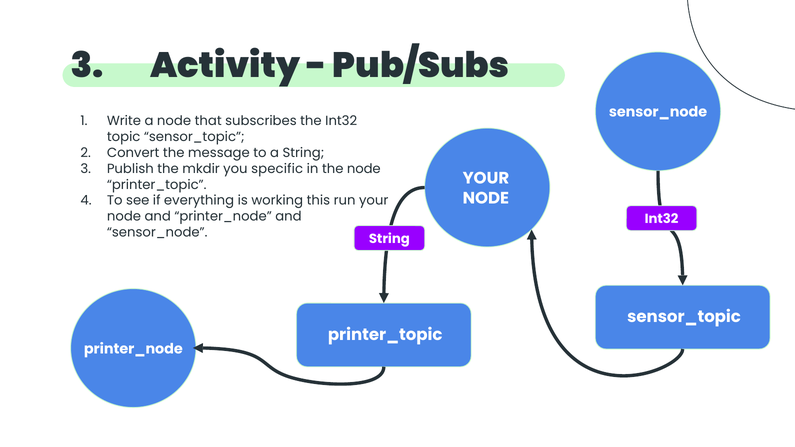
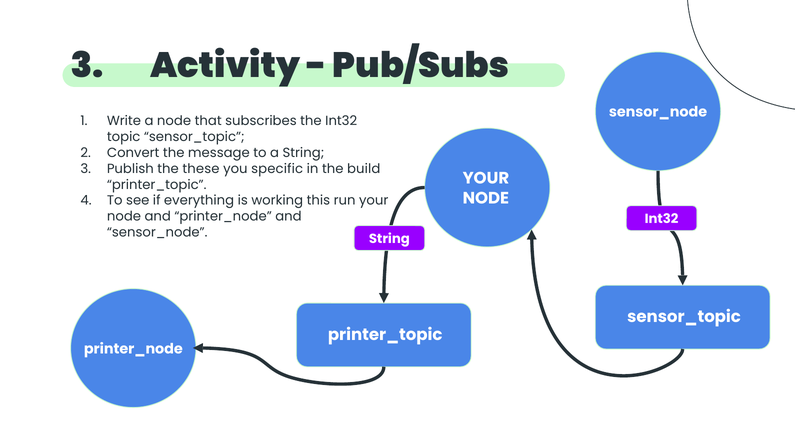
mkdir: mkdir -> these
the node: node -> build
